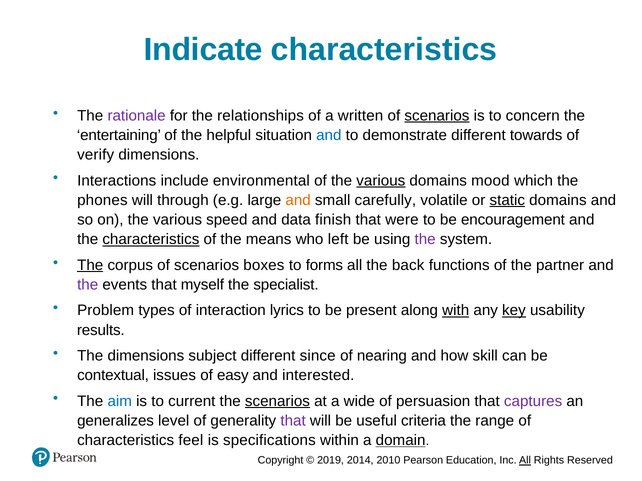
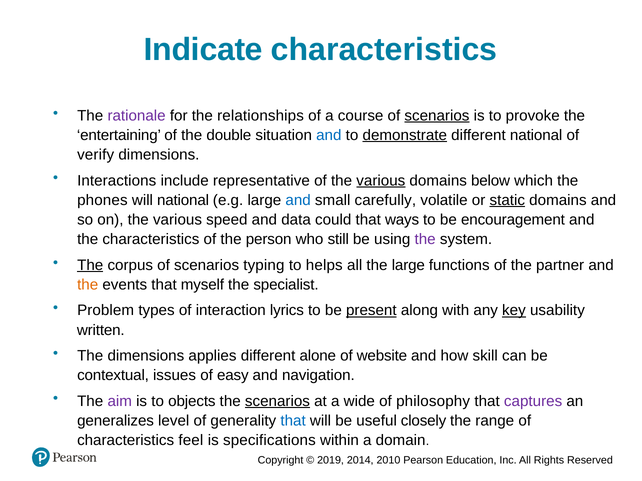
written: written -> course
concern: concern -> provoke
helpful: helpful -> double
demonstrate underline: none -> present
different towards: towards -> national
environmental: environmental -> representative
mood: mood -> below
will through: through -> national
and at (298, 200) colour: orange -> blue
finish: finish -> could
were: were -> ways
characteristics at (151, 240) underline: present -> none
means: means -> person
left: left -> still
boxes: boxes -> typing
forms: forms -> helps
the back: back -> large
the at (88, 285) colour: purple -> orange
present underline: none -> present
with underline: present -> none
results: results -> written
subject: subject -> applies
since: since -> alone
nearing: nearing -> website
interested: interested -> navigation
aim colour: blue -> purple
current: current -> objects
persuasion: persuasion -> philosophy
that at (293, 421) colour: purple -> blue
criteria: criteria -> closely
domain underline: present -> none
All at (525, 461) underline: present -> none
